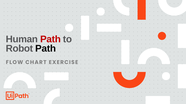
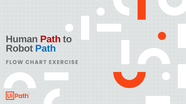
Path at (46, 49) colour: black -> blue
